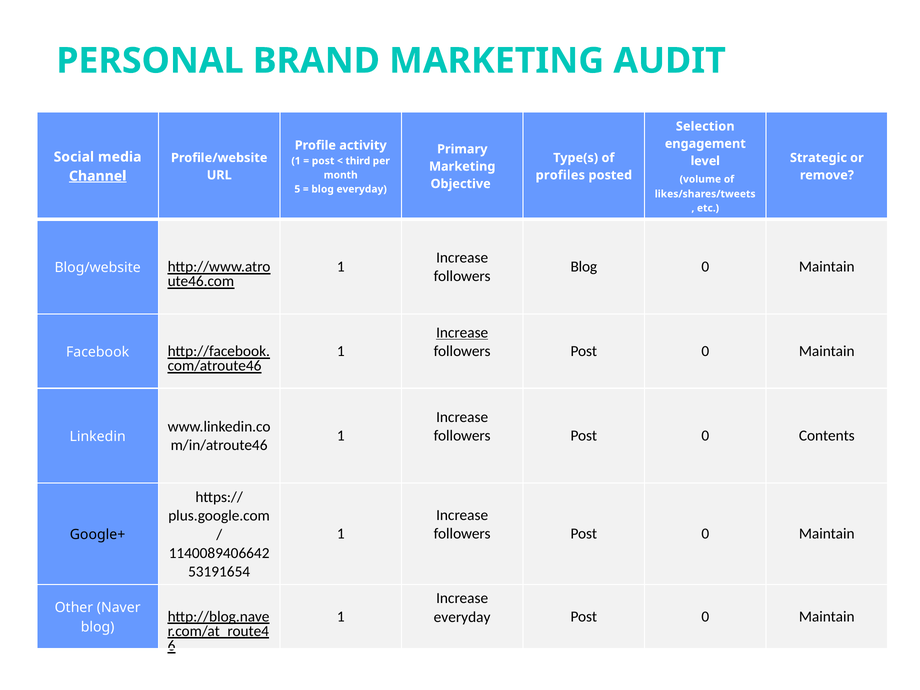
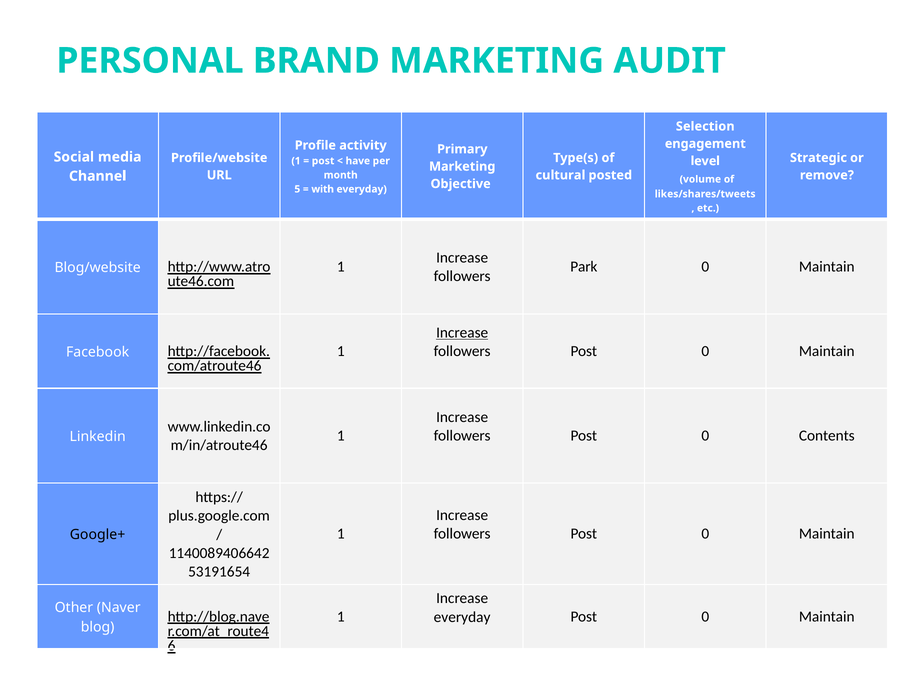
third: third -> have
profiles: profiles -> cultural
Channel underline: present -> none
blog at (323, 189): blog -> with
Blog at (584, 267): Blog -> Park
